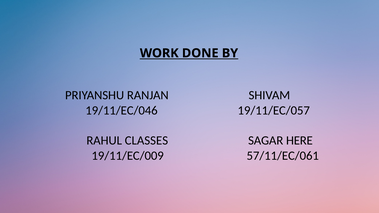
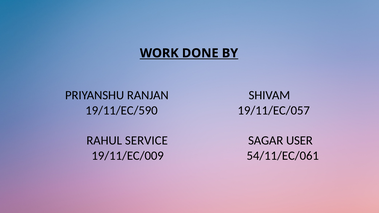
19/11/EC/046: 19/11/EC/046 -> 19/11/EC/590
CLASSES: CLASSES -> SERVICE
HERE: HERE -> USER
57/11/EC/061: 57/11/EC/061 -> 54/11/EC/061
